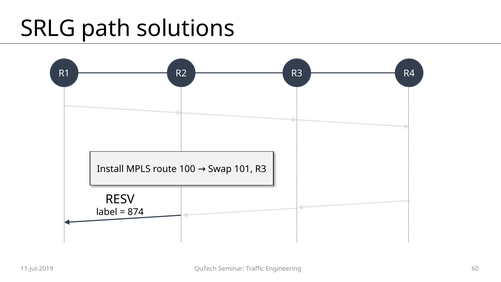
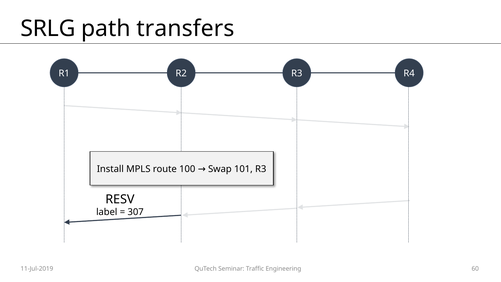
solutions: solutions -> transfers
874: 874 -> 307
